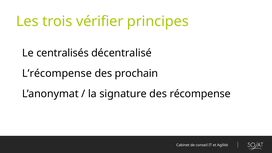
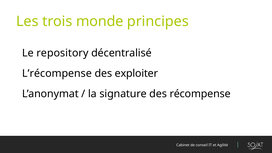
vérifier: vérifier -> monde
centralisés: centralisés -> repository
prochain: prochain -> exploiter
